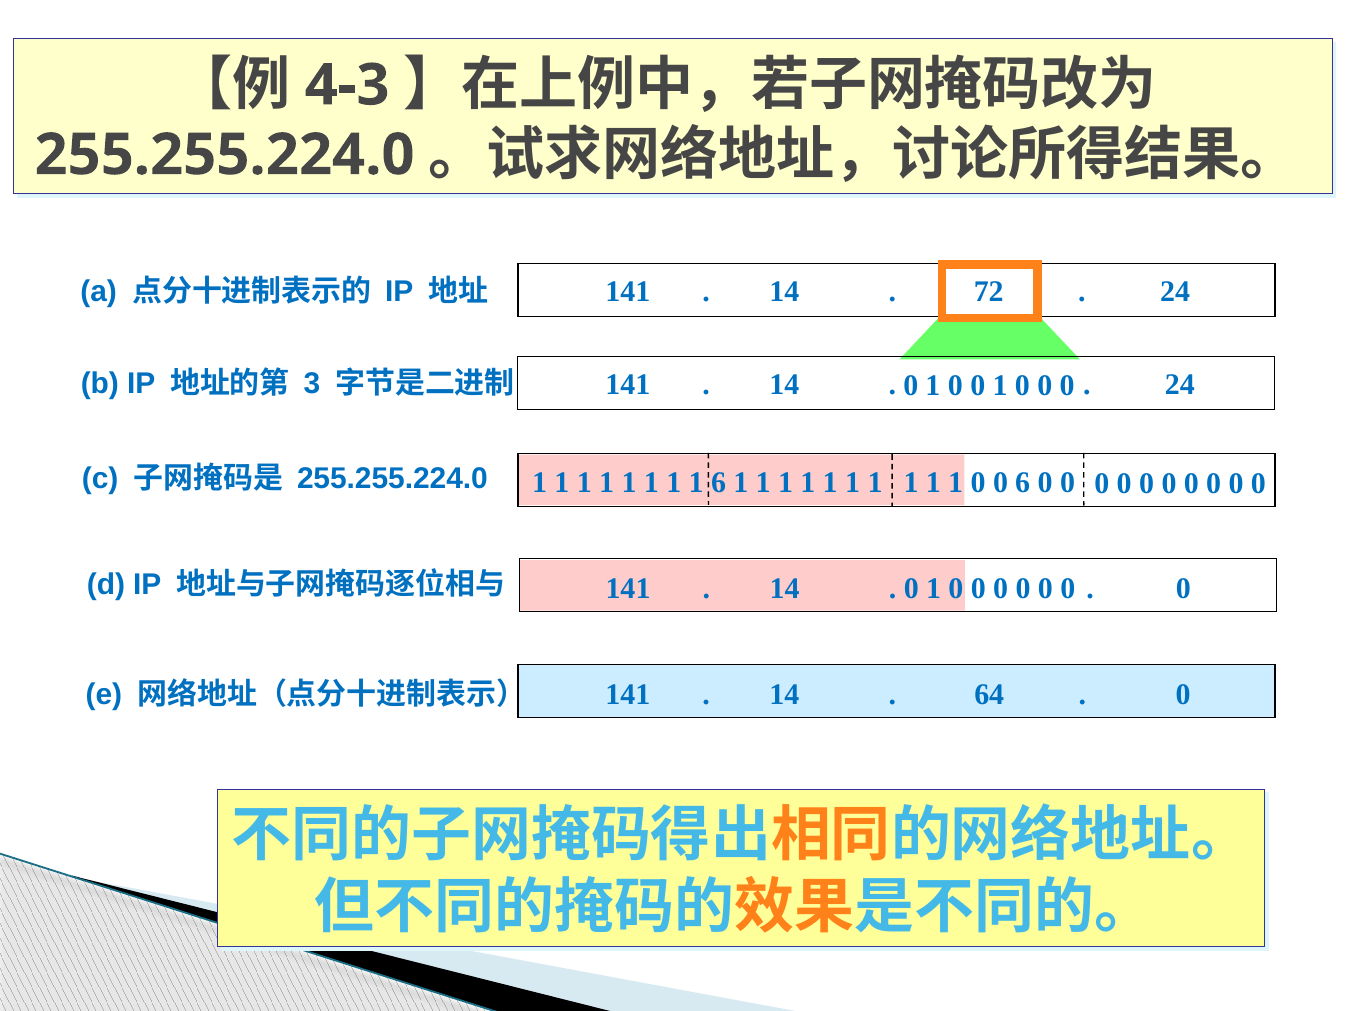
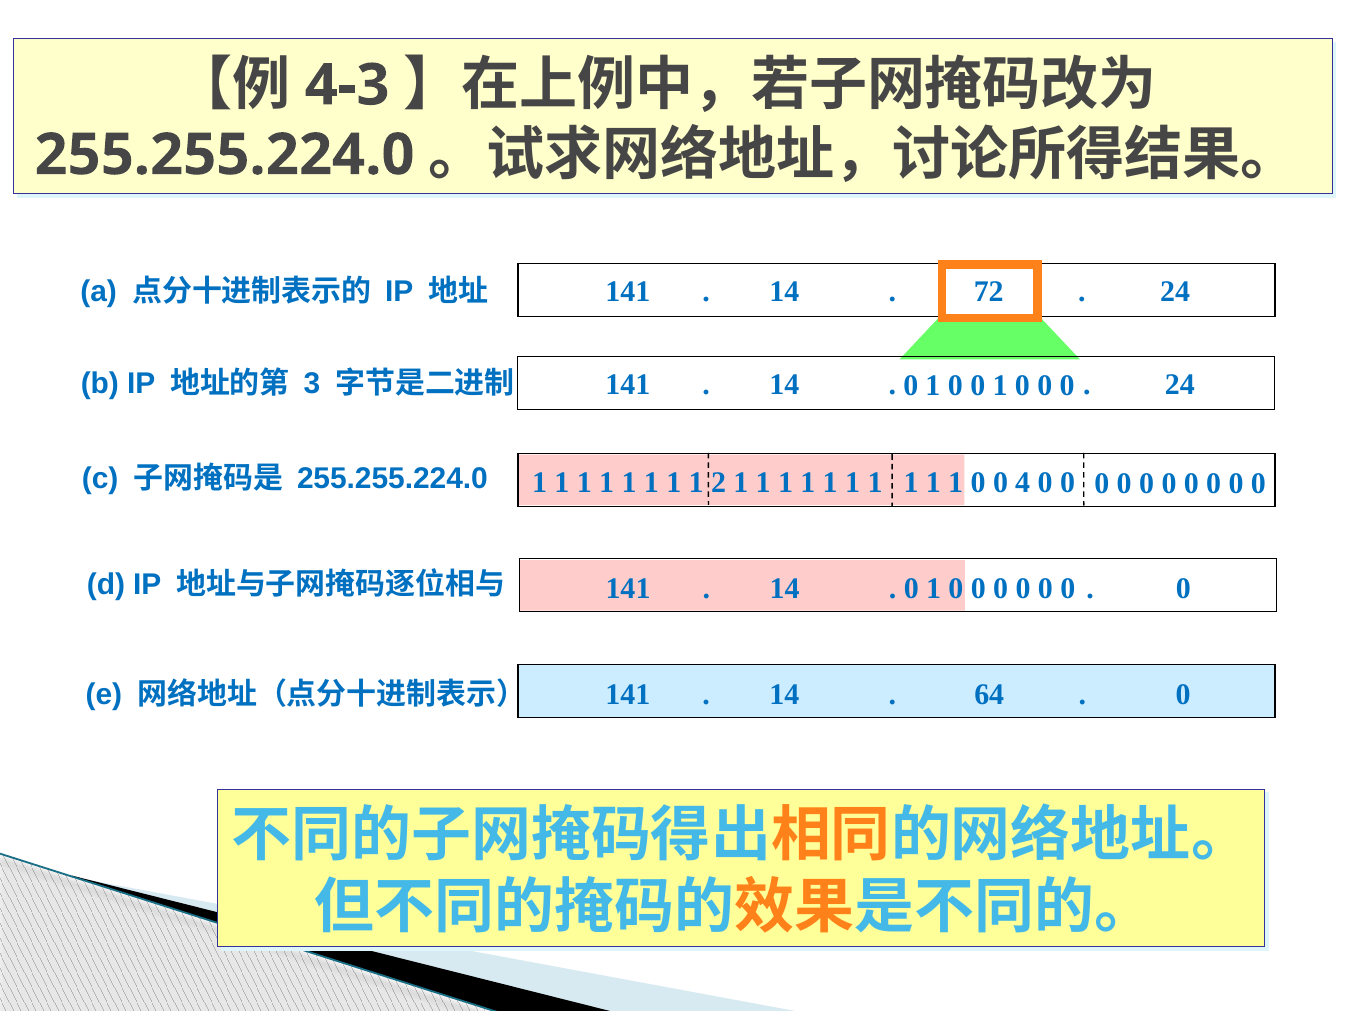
1 6: 6 -> 2
0 6: 6 -> 4
